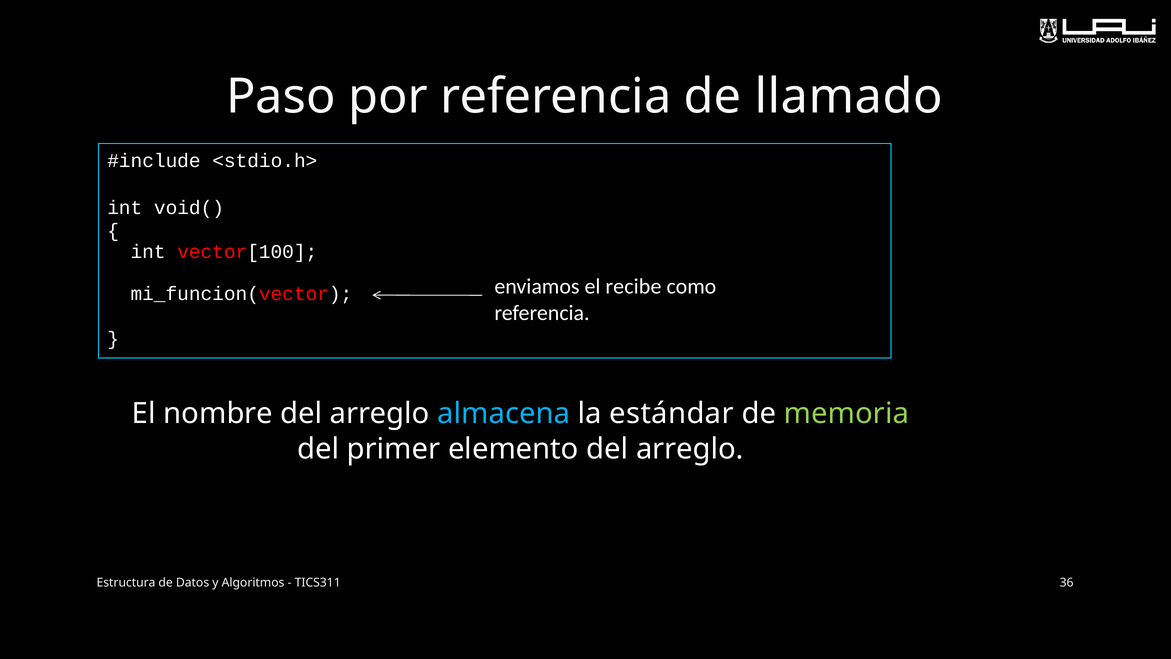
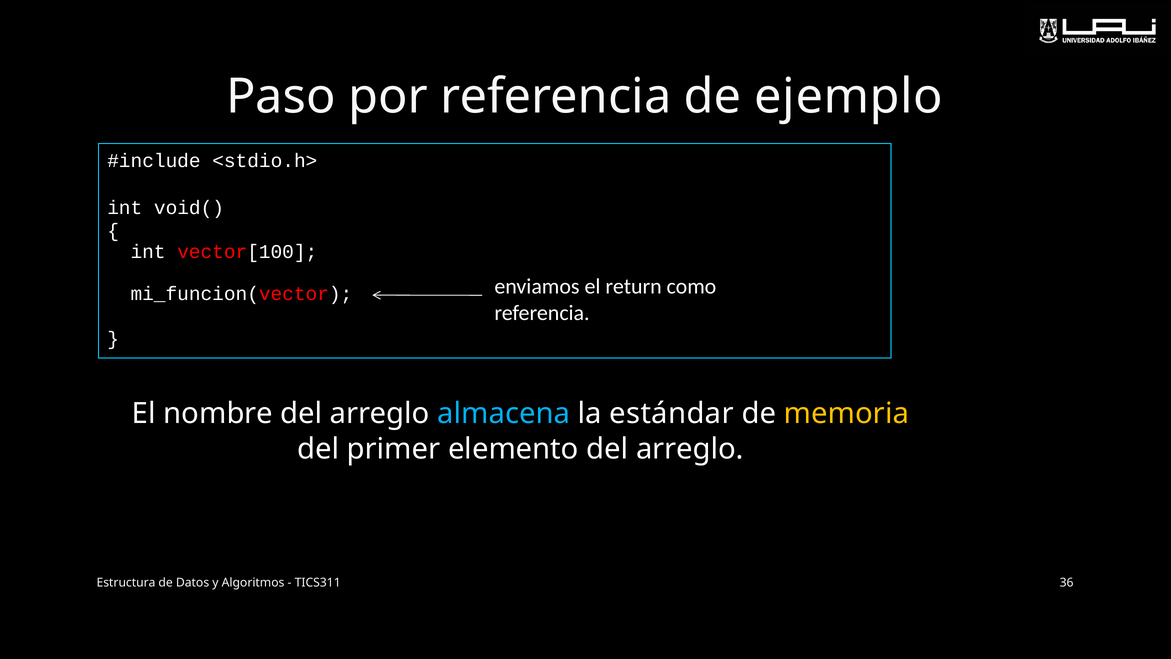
llamado: llamado -> ejemplo
recibe: recibe -> return
memoria colour: light green -> yellow
